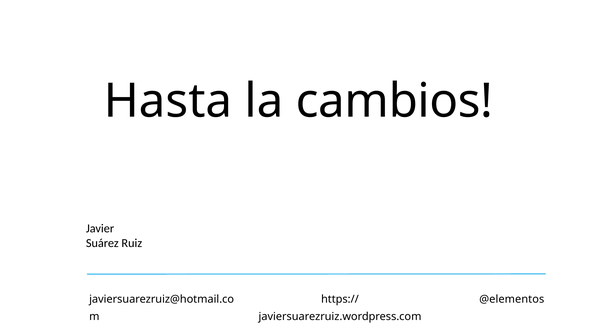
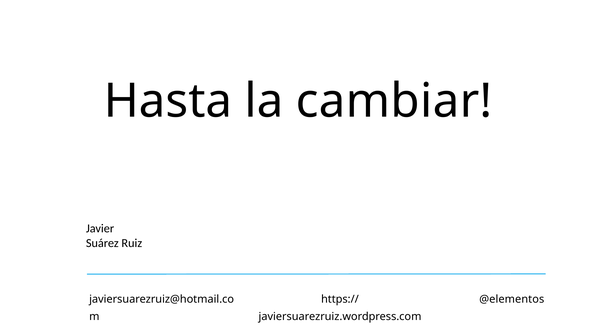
cambios: cambios -> cambiar
